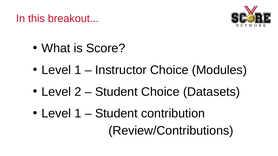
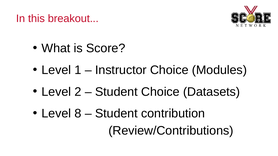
1 at (78, 114): 1 -> 8
